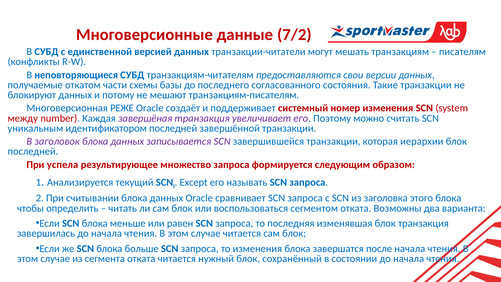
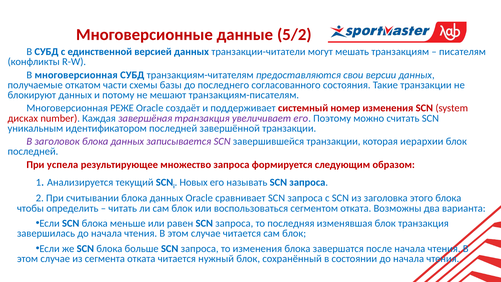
7/2: 7/2 -> 5/2
В неповторяющиеся: неповторяющиеся -> многоверсионная
между: между -> дисках
Except: Except -> Новых
